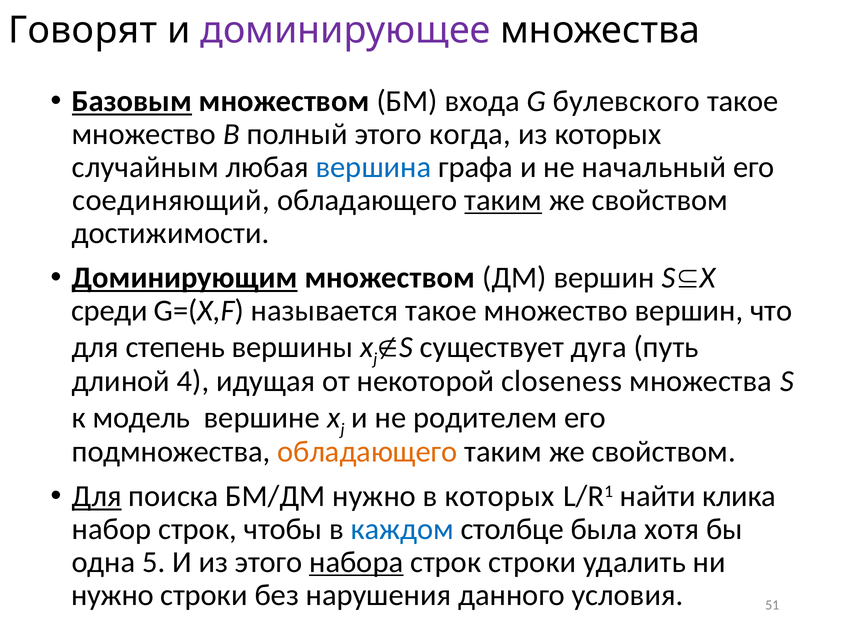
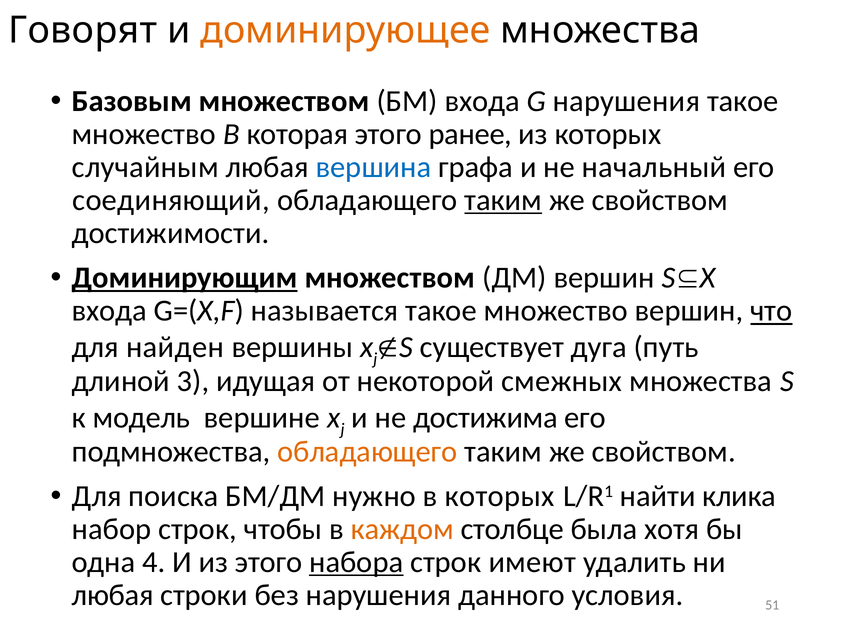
доминирующее colour: purple -> orange
Базовым underline: present -> none
G булевского: булевского -> нарушения
полный: полный -> которая
когда: когда -> ранее
среди at (110, 311): среди -> входа
что underline: none -> present
степень: степень -> найден
4: 4 -> 3
closeness: closeness -> смежных
родителем: родителем -> достижима
Для at (97, 497) underline: present -> none
каждом colour: blue -> orange
5: 5 -> 4
строк строки: строки -> имеют
нужно at (113, 596): нужно -> любая
